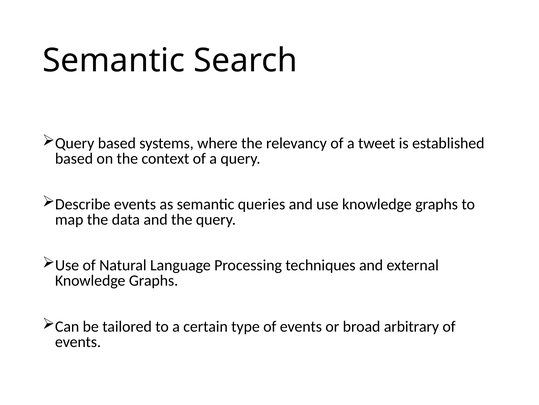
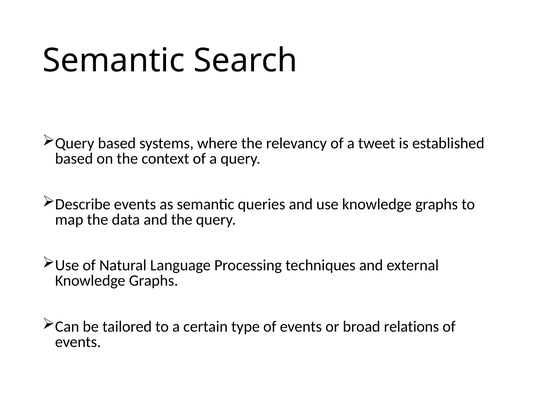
arbitrary: arbitrary -> relations
